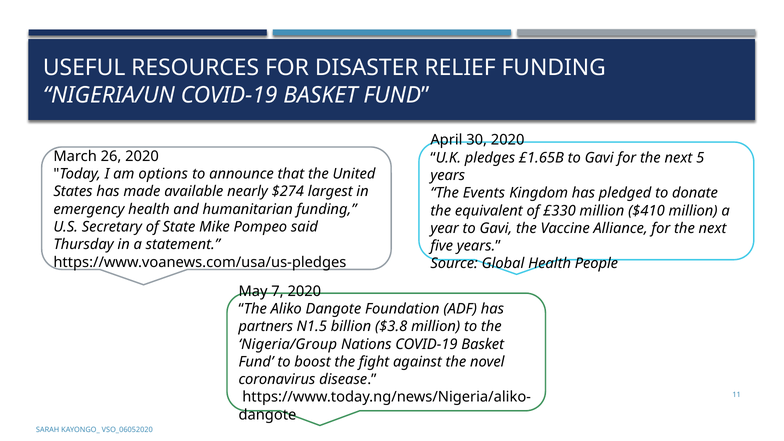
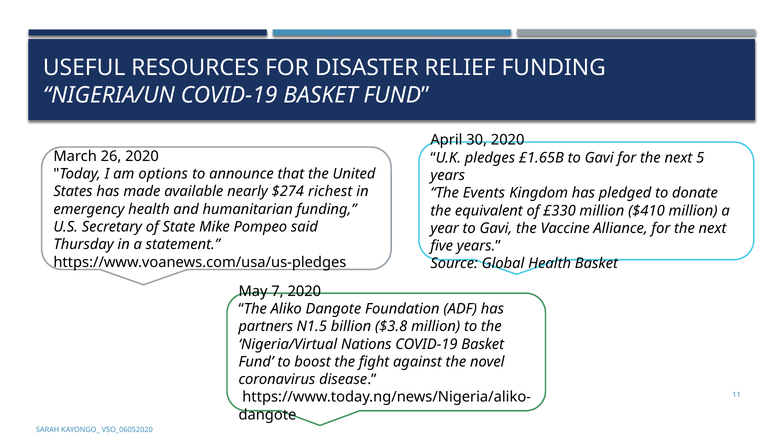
largest: largest -> richest
Health People: People -> Basket
Nigeria/Group: Nigeria/Group -> Nigeria/Virtual
